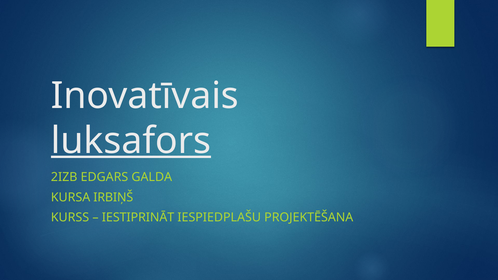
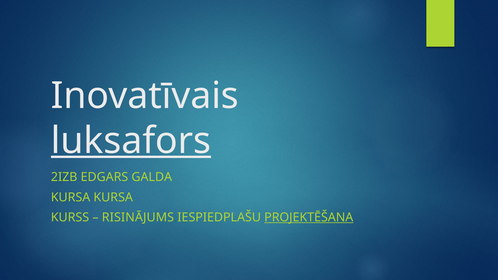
KURSA IRBIŅŠ: IRBIŅŠ -> KURSA
IESTIPRINĀT: IESTIPRINĀT -> RISINĀJUMS
PROJEKTĒŠANA underline: none -> present
